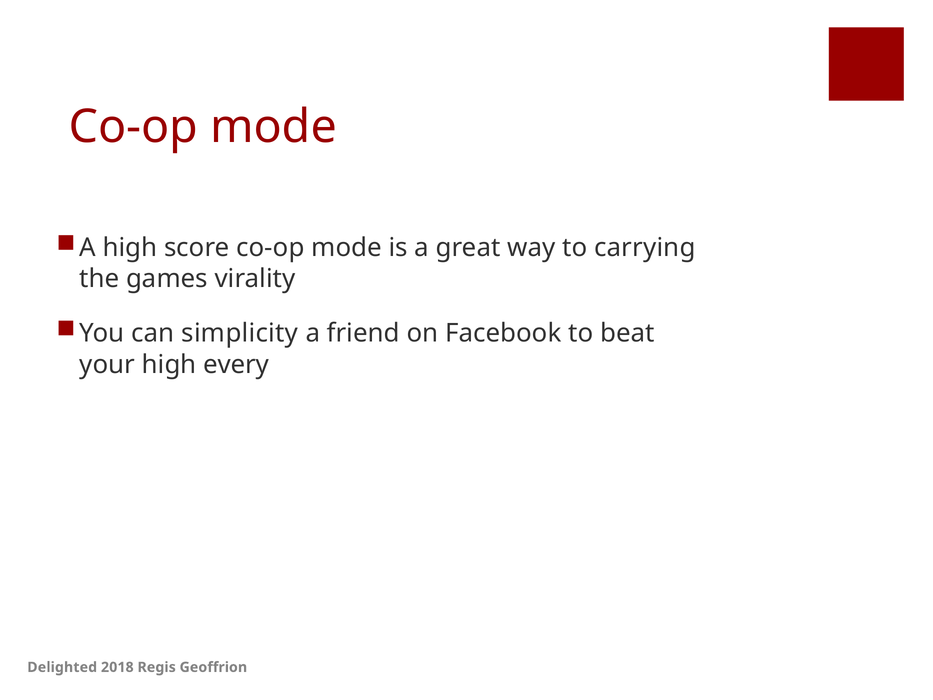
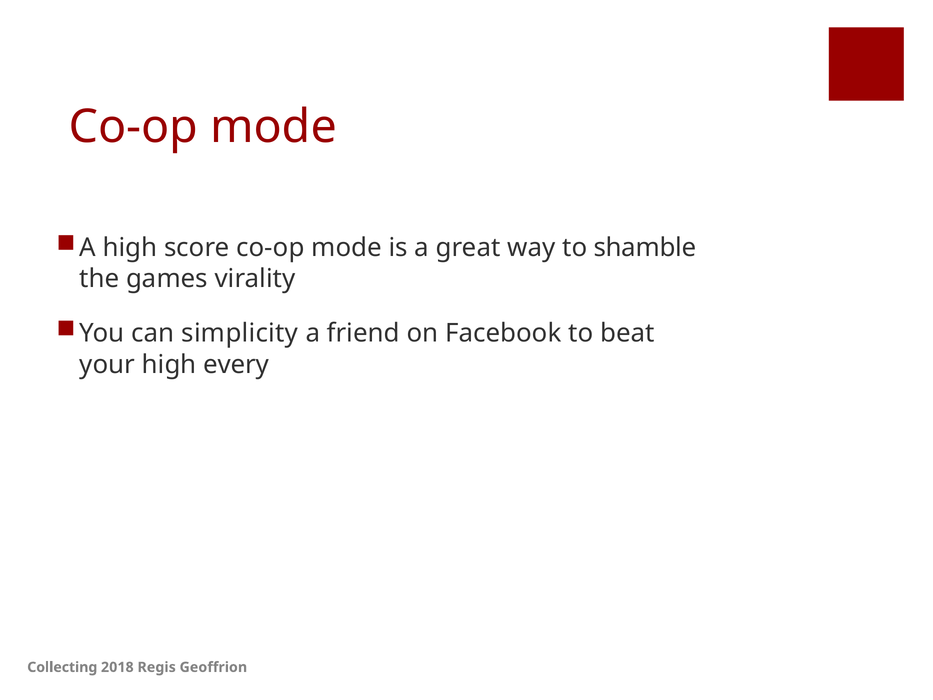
carrying: carrying -> shamble
Delighted: Delighted -> Collecting
